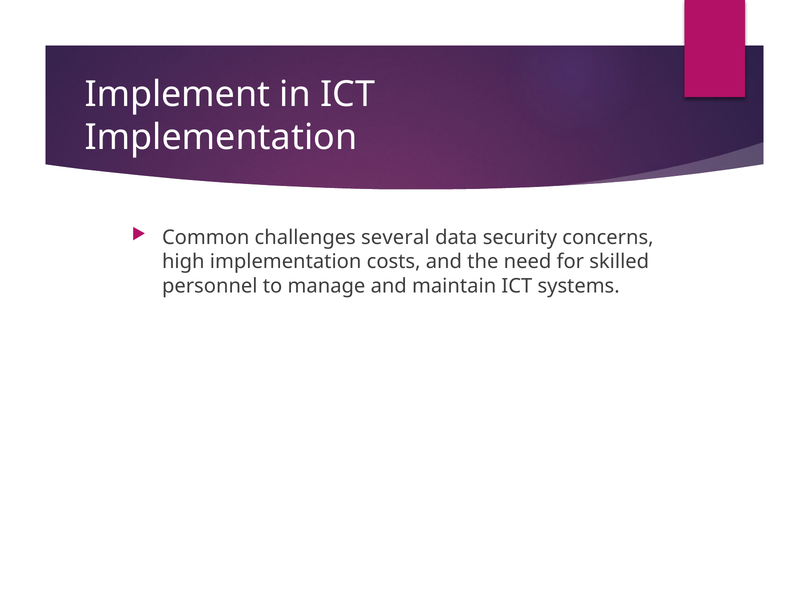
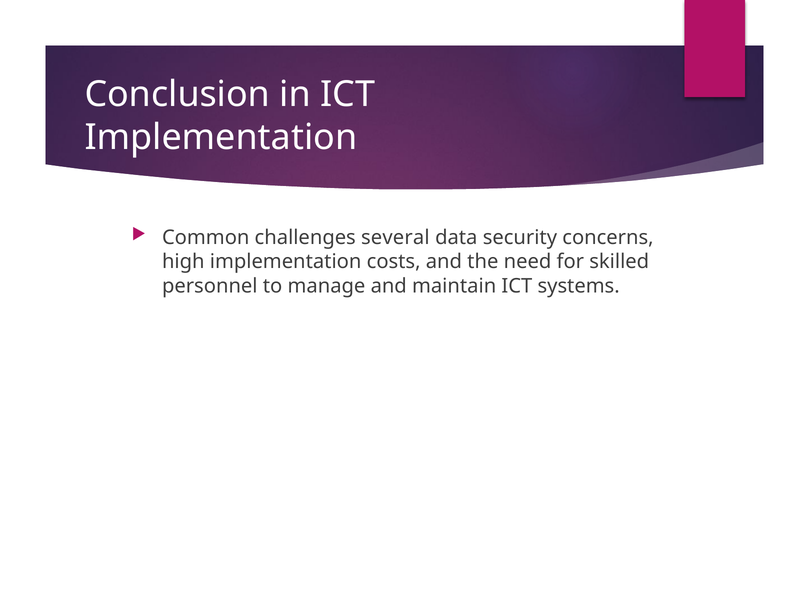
Implement: Implement -> Conclusion
